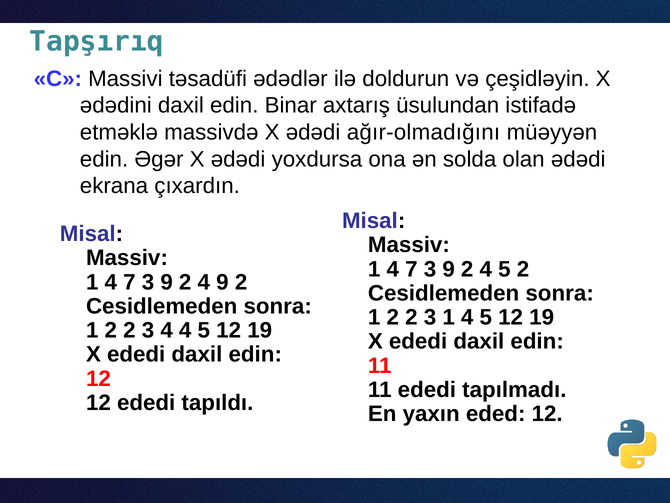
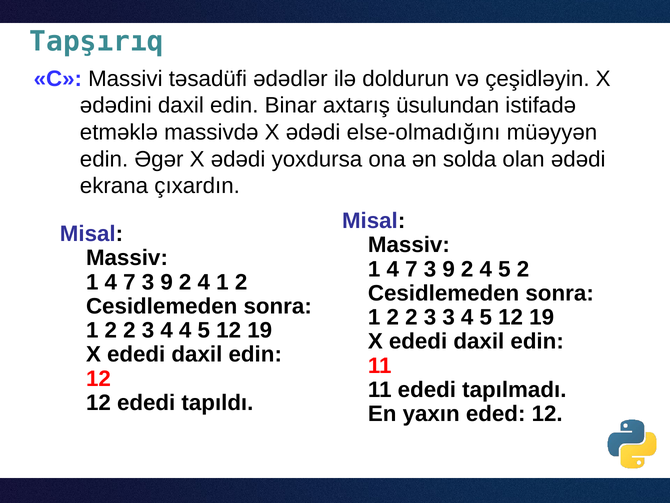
ağır-olmadığını: ağır-olmadığını -> else-olmadığını
4 9: 9 -> 1
3 1: 1 -> 3
